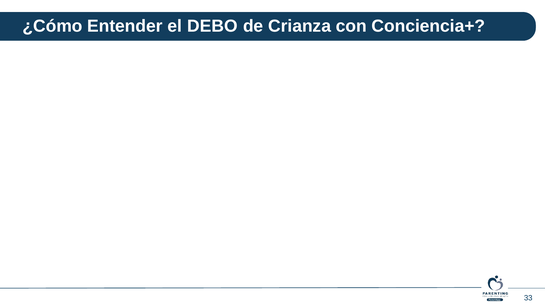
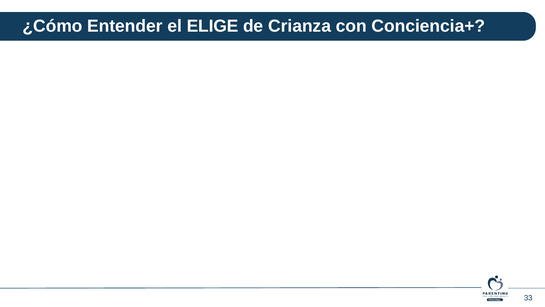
DEBO: DEBO -> ELIGE
